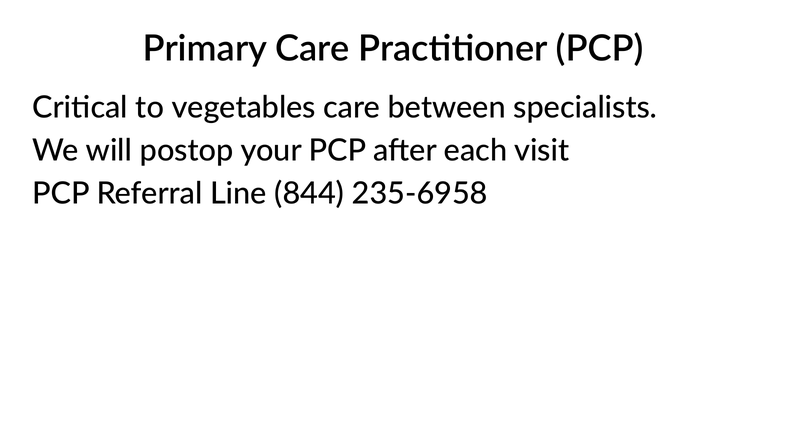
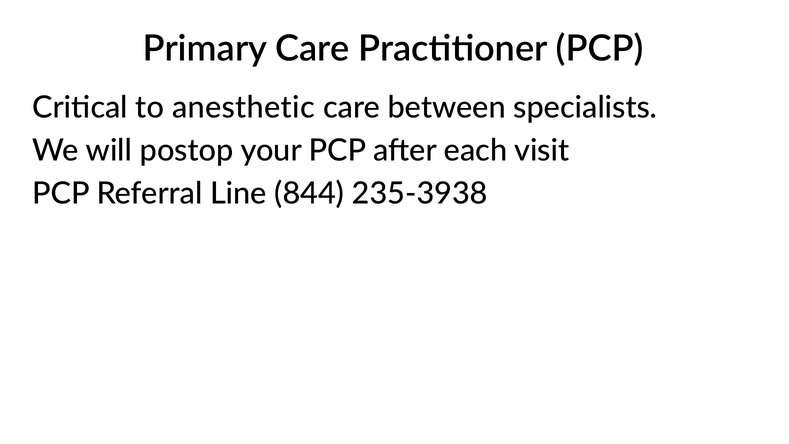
vegetables: vegetables -> anesthetic
235-6958: 235-6958 -> 235-3938
